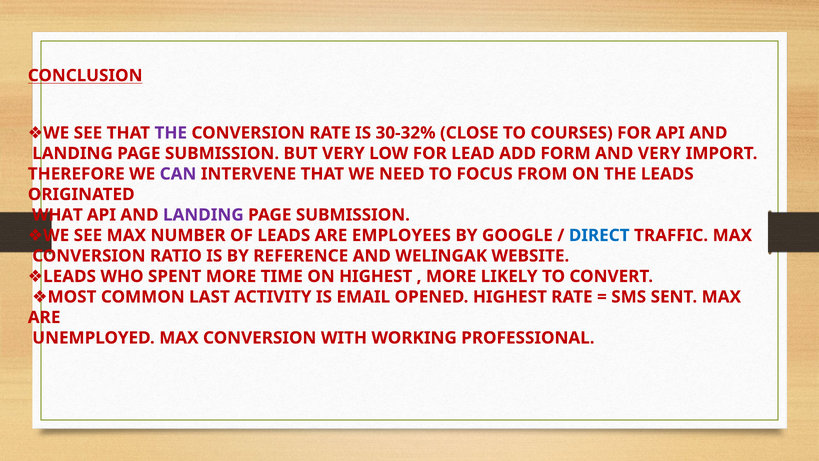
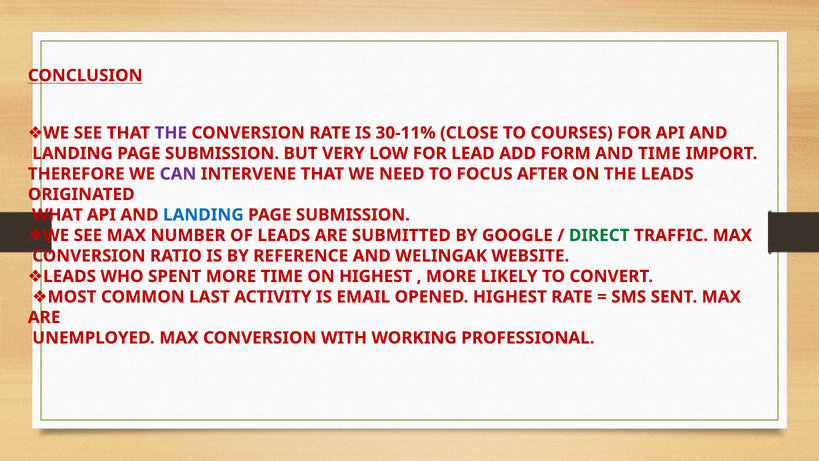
30-32%: 30-32% -> 30-11%
AND VERY: VERY -> TIME
FROM: FROM -> AFTER
LANDING at (203, 215) colour: purple -> blue
EMPLOYEES: EMPLOYEES -> SUBMITTED
DIRECT colour: blue -> green
